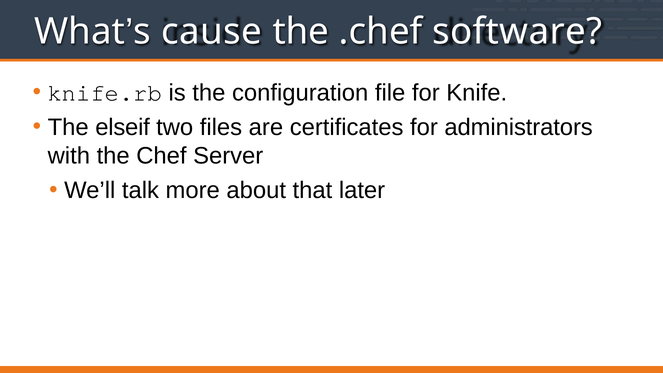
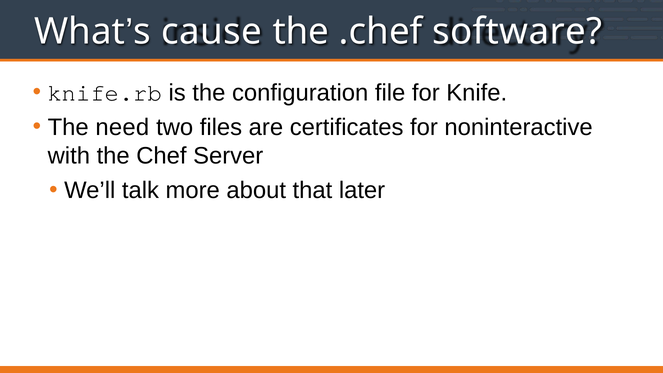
elseif: elseif -> need
administrators: administrators -> noninteractive
